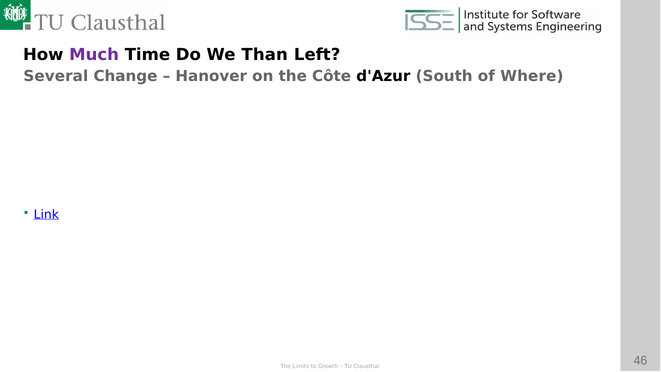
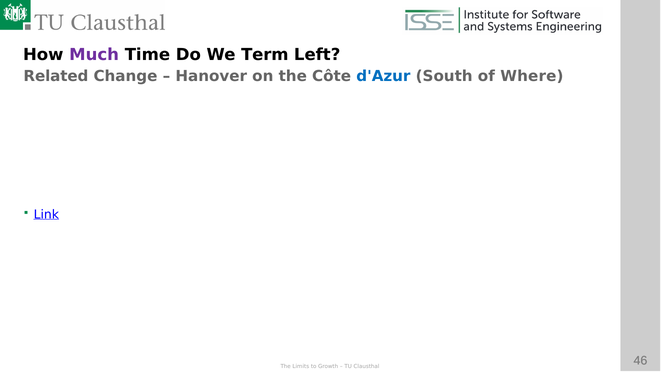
Than: Than -> Term
Several: Several -> Related
d'Azur colour: black -> blue
